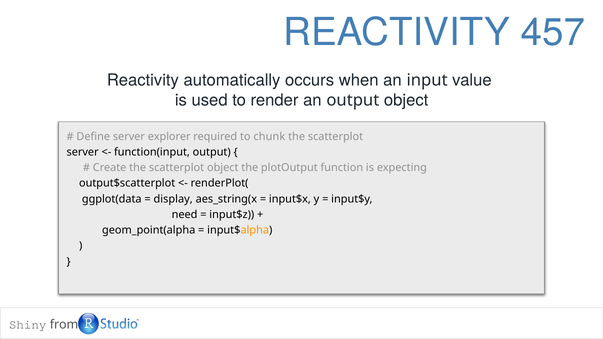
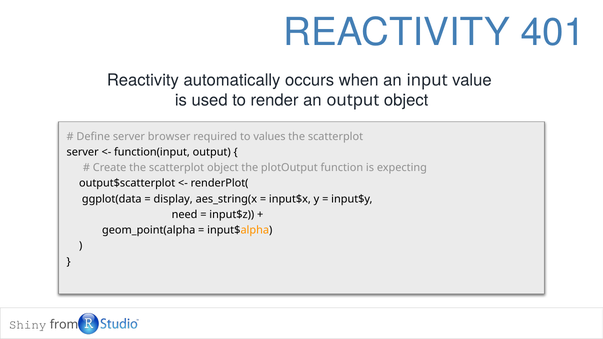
457: 457 -> 401
explorer: explorer -> browser
chunk: chunk -> values
